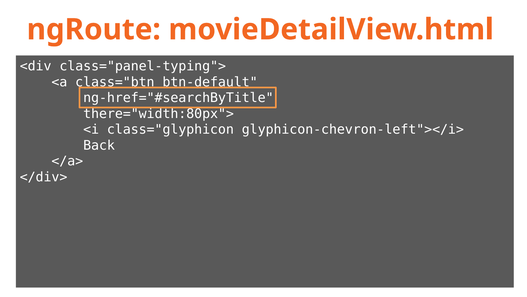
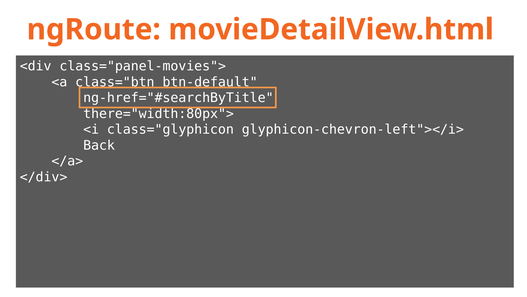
class="panel-typing">: class="panel-typing"> -> class="panel-movies">
